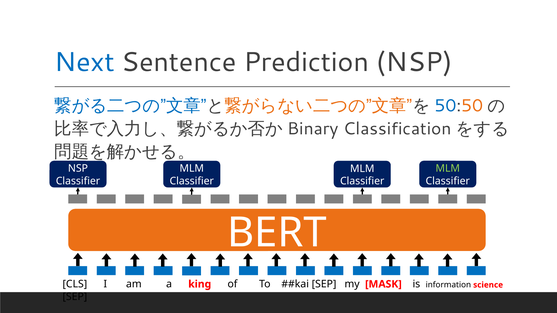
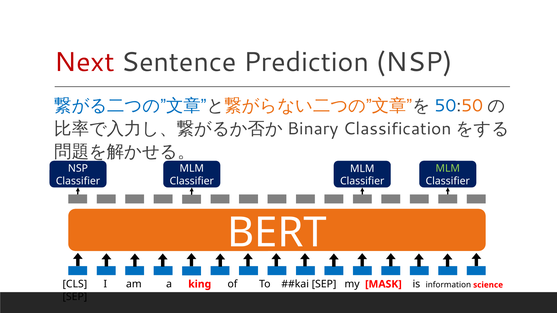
Next colour: blue -> red
